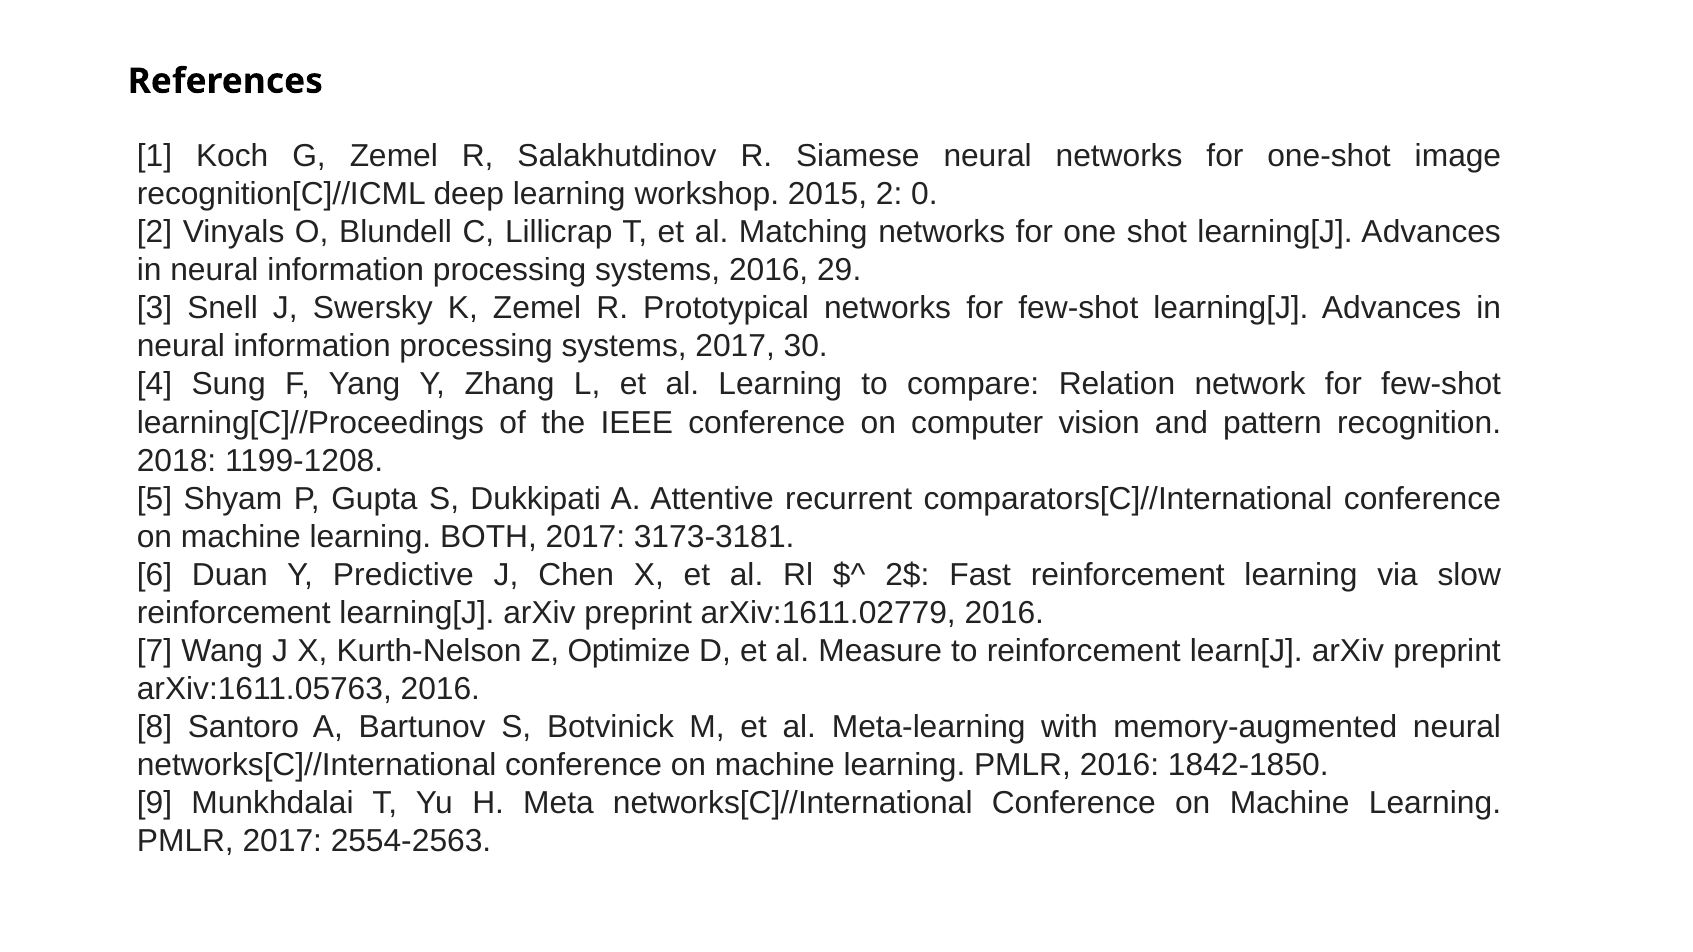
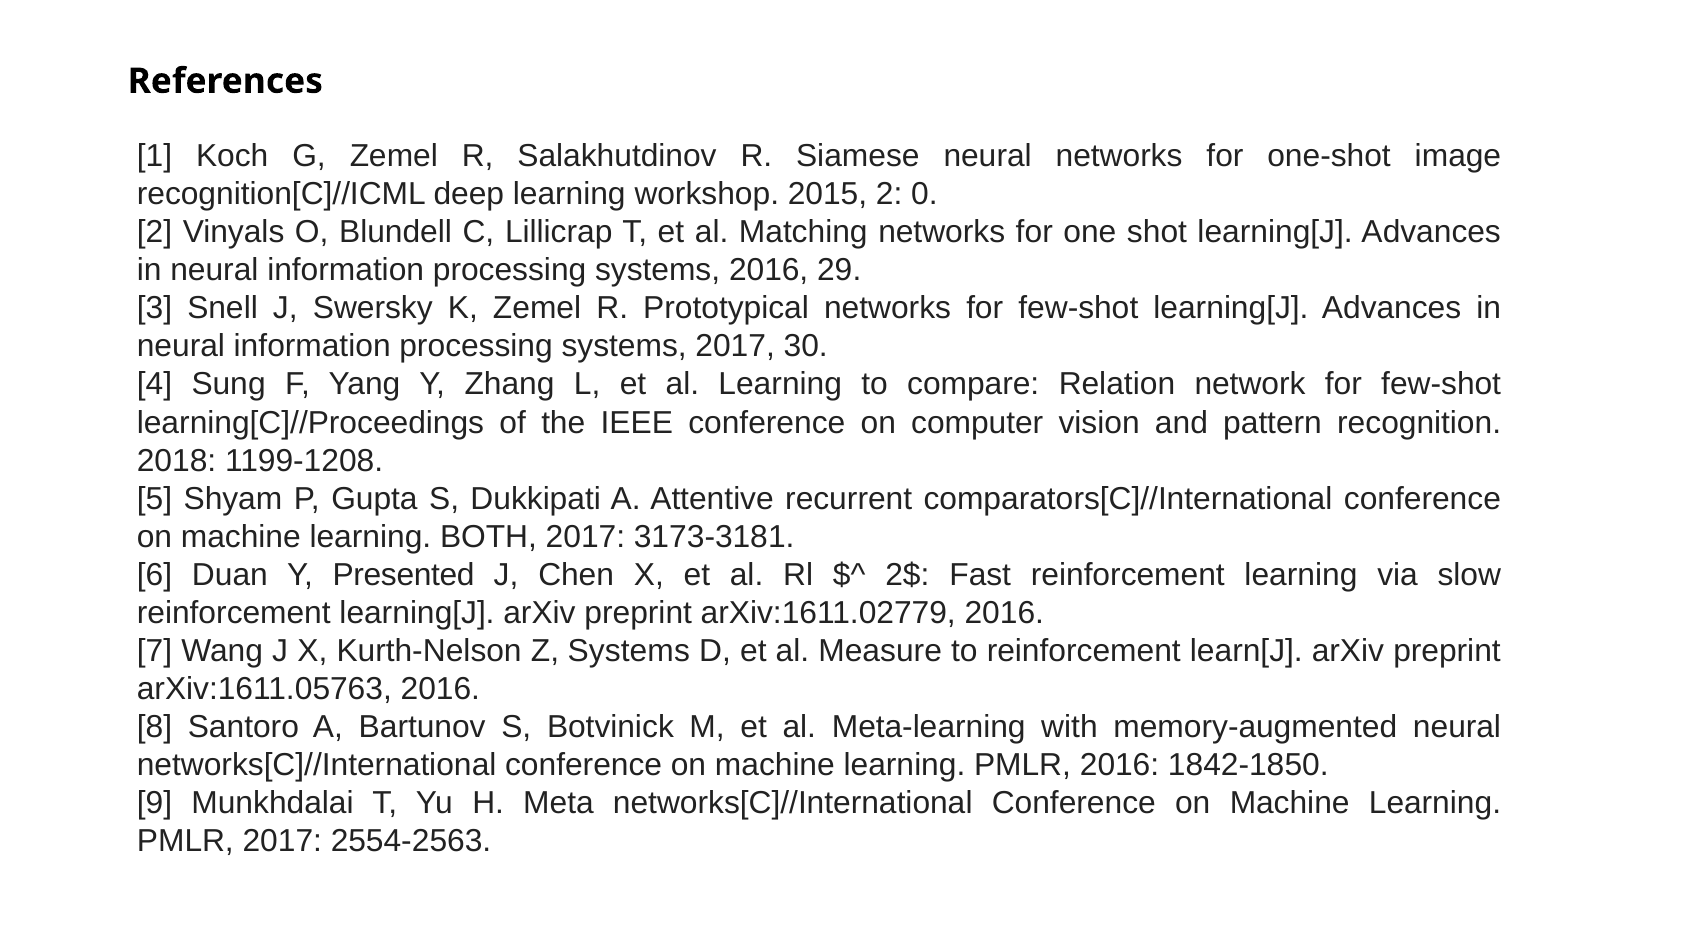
Predictive: Predictive -> Presented
Z Optimize: Optimize -> Systems
